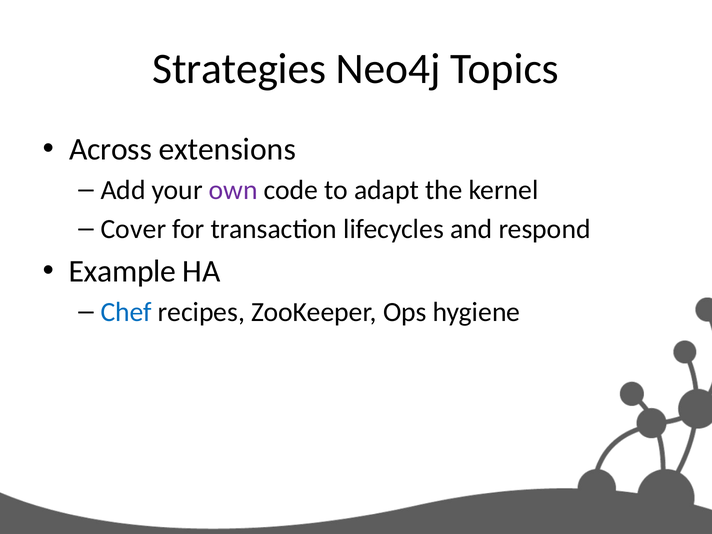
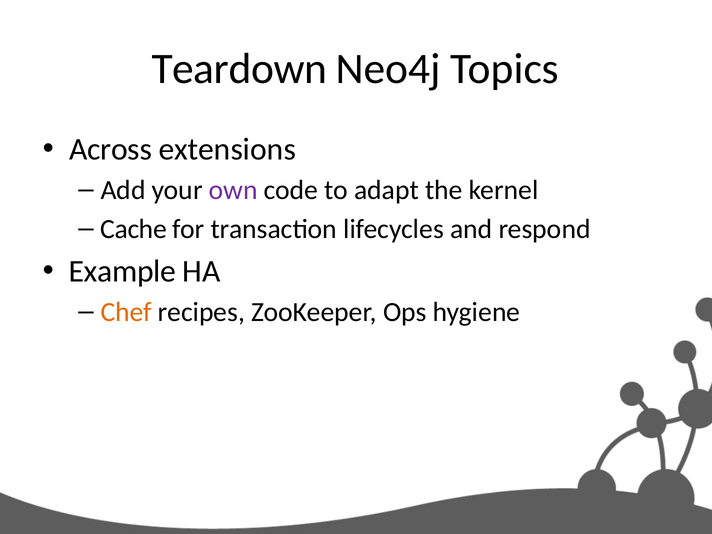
Strategies: Strategies -> Teardown
Cover: Cover -> Cache
Chef colour: blue -> orange
